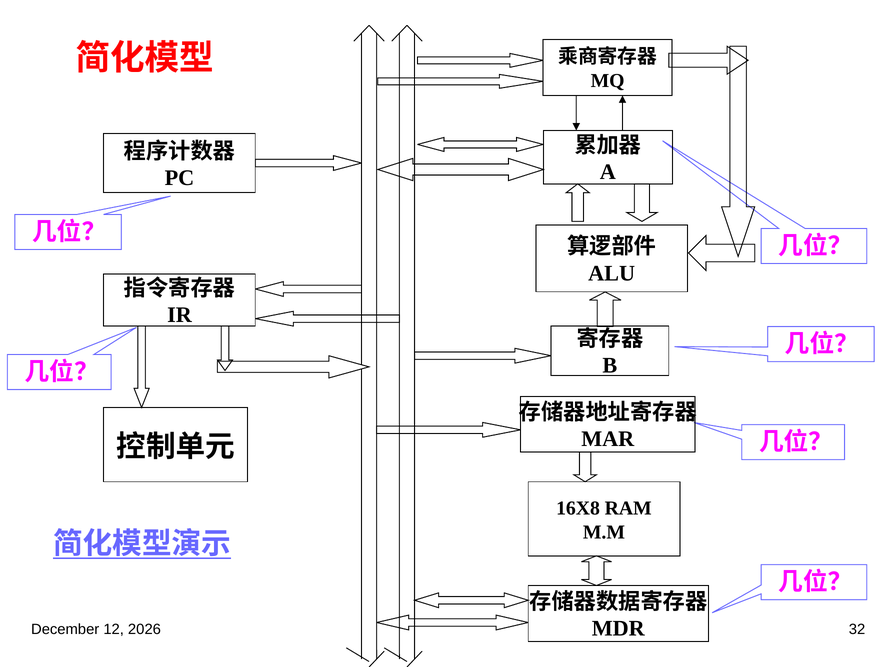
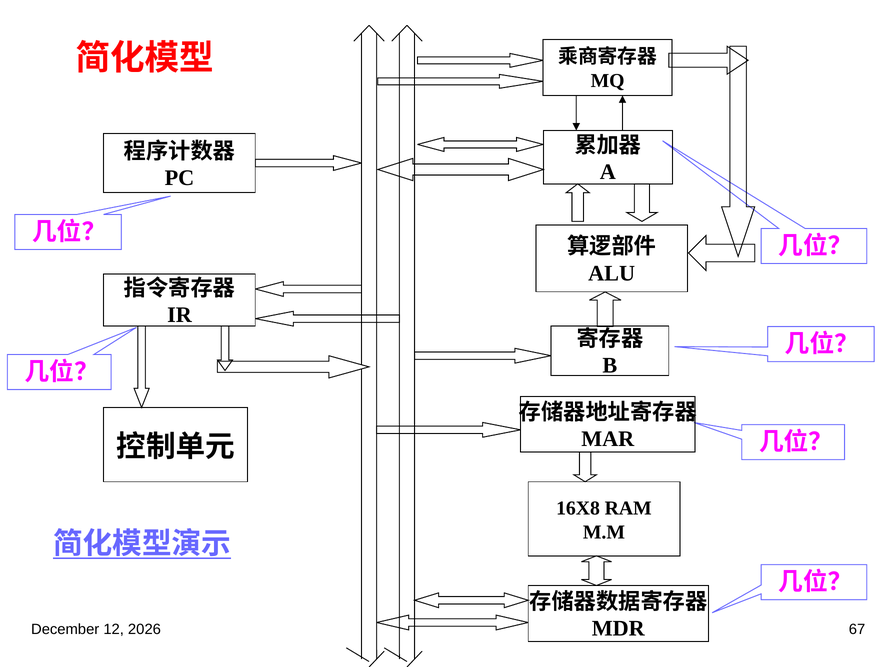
32: 32 -> 67
